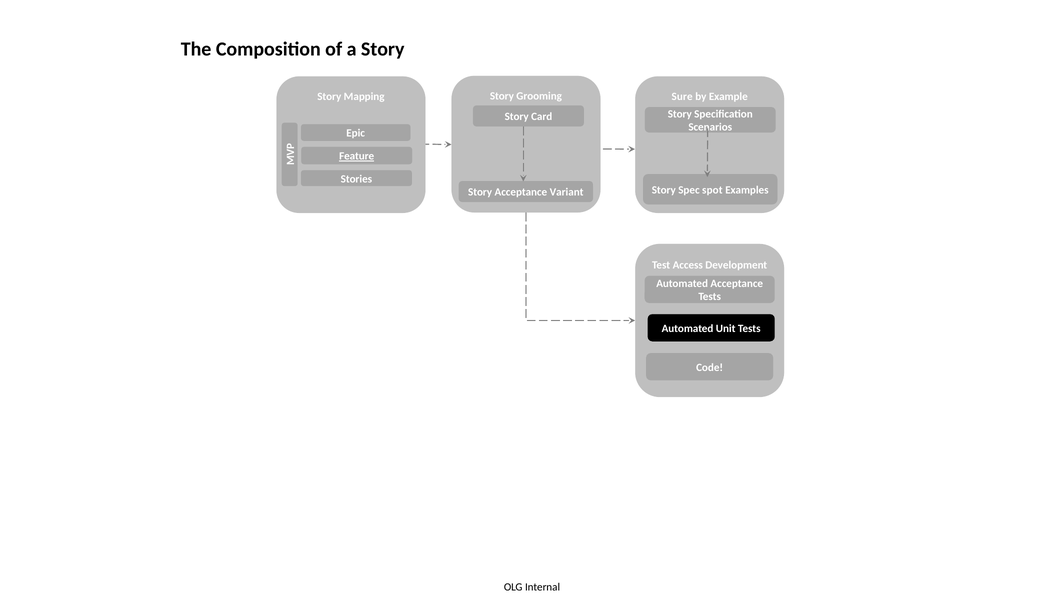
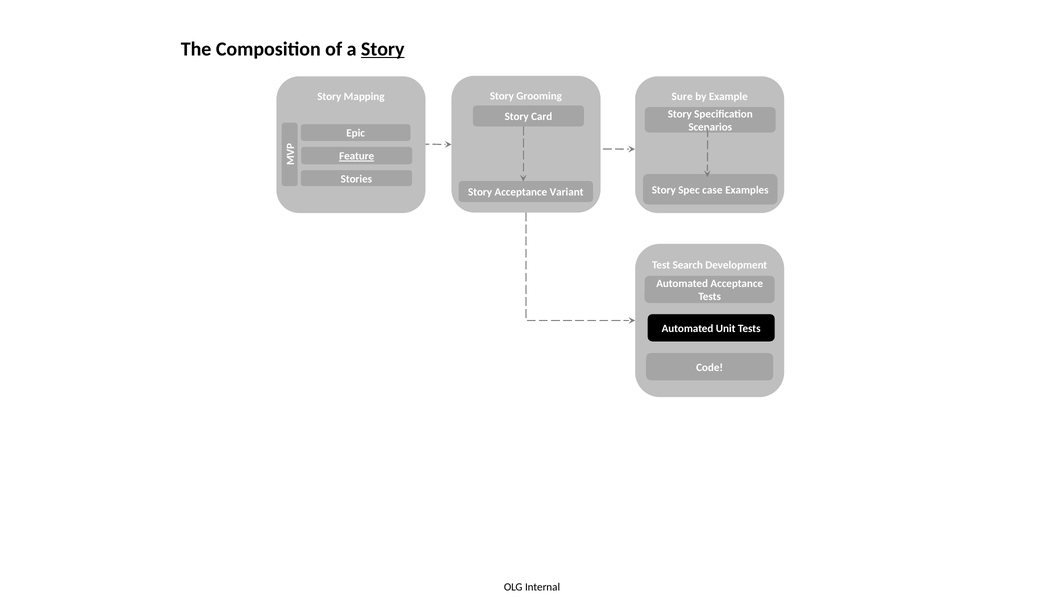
Story at (383, 49) underline: none -> present
spot: spot -> case
Access: Access -> Search
